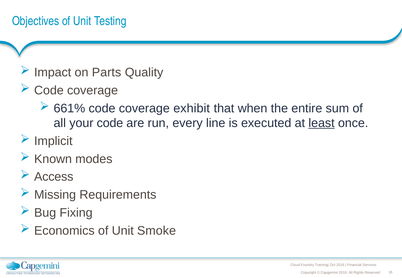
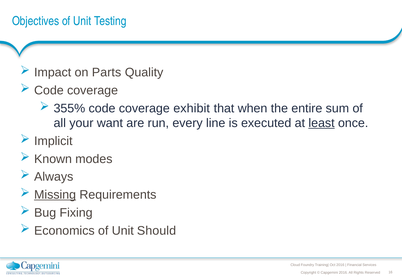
661%: 661% -> 355%
your code: code -> want
Access: Access -> Always
Missing underline: none -> present
Smoke: Smoke -> Should
